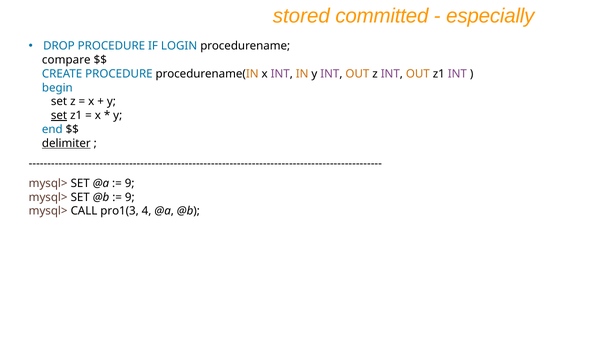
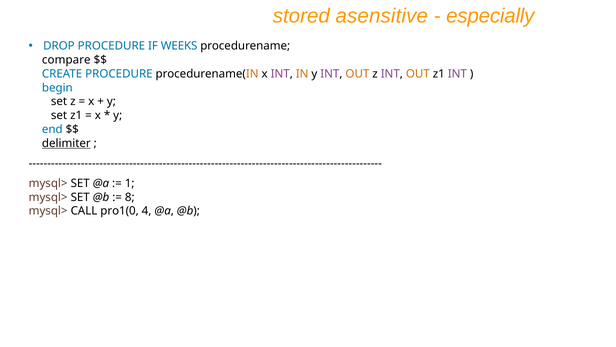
committed: committed -> asensitive
LOGIN: LOGIN -> WEEKS
set at (59, 115) underline: present -> none
9 at (130, 183): 9 -> 1
9 at (130, 197): 9 -> 8
pro1(3: pro1(3 -> pro1(0
